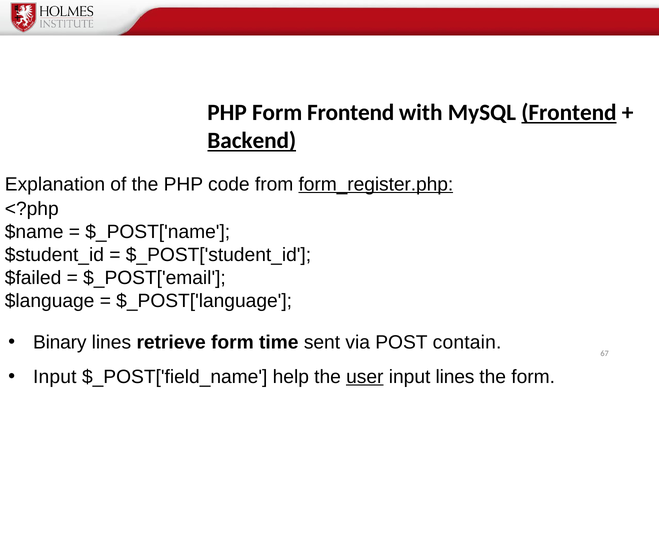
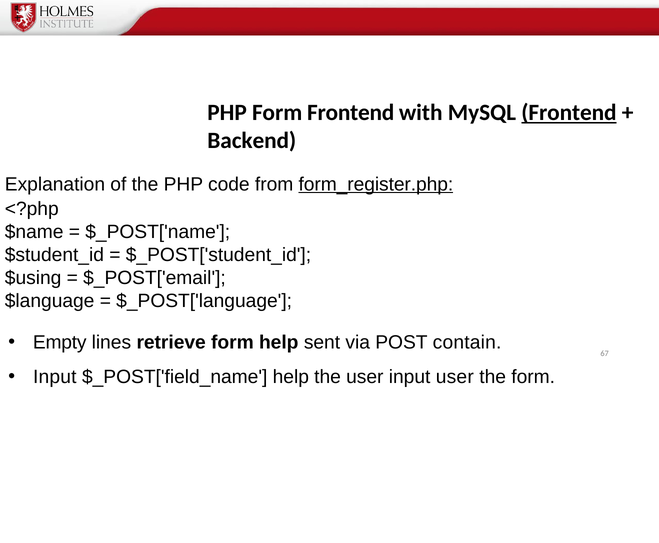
Backend underline: present -> none
$failed: $failed -> $using
Binary: Binary -> Empty
form time: time -> help
user at (365, 377) underline: present -> none
input lines: lines -> user
